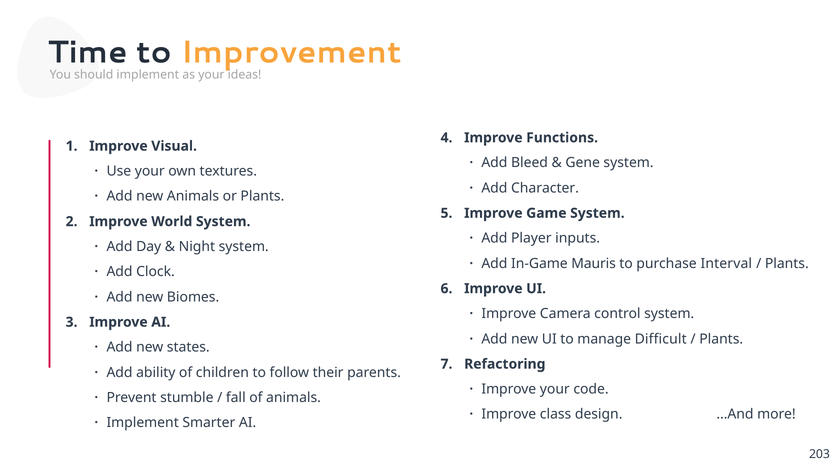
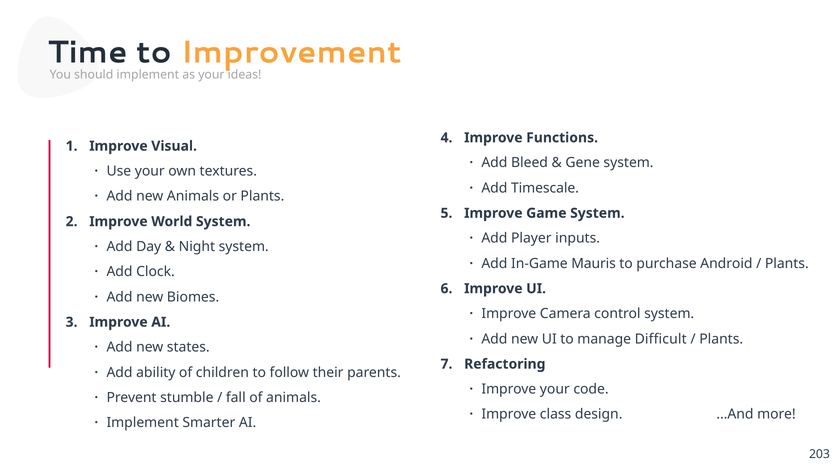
Character: Character -> Timescale
Interval: Interval -> Android
